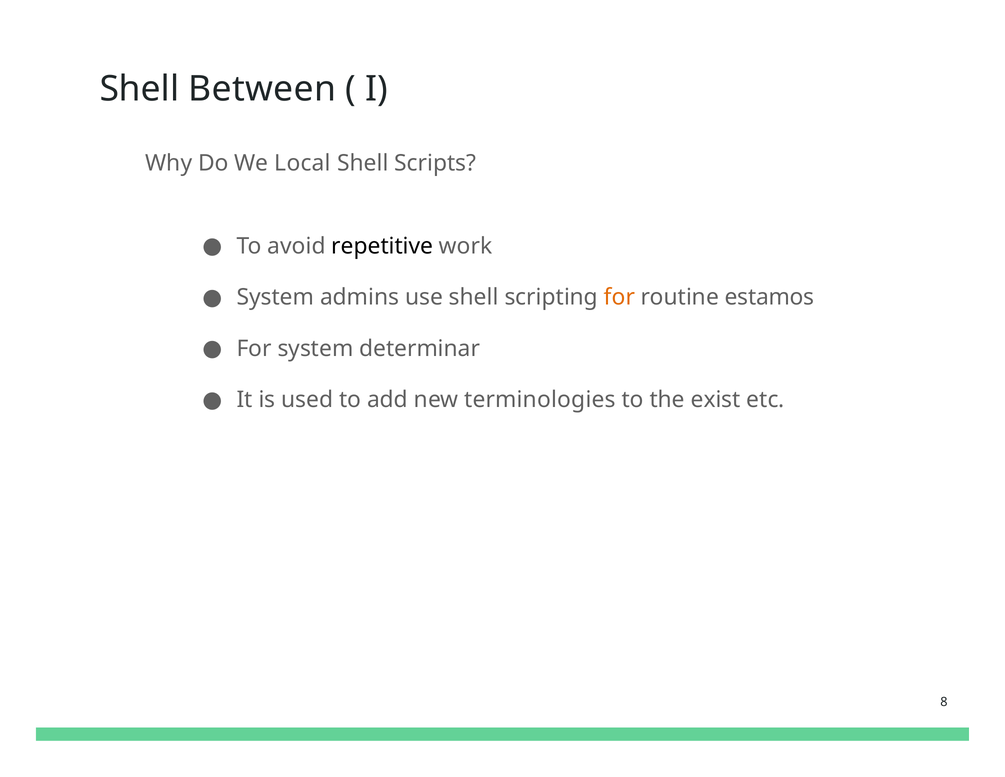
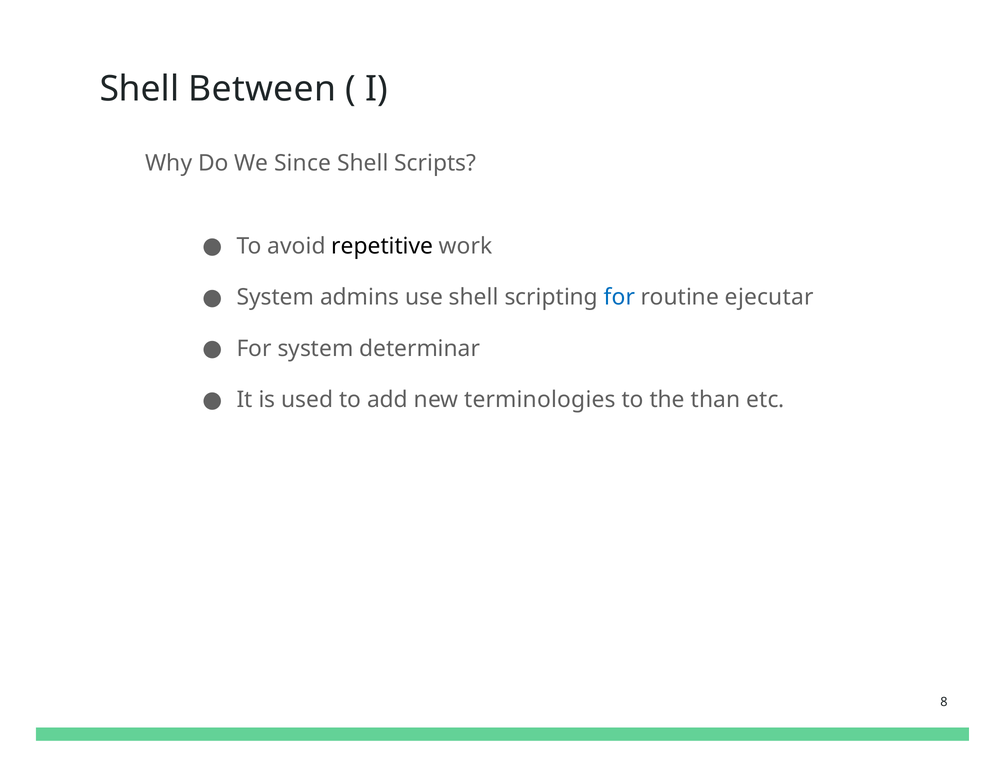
Local: Local -> Since
for at (619, 297) colour: orange -> blue
estamos: estamos -> ejecutar
exist: exist -> than
